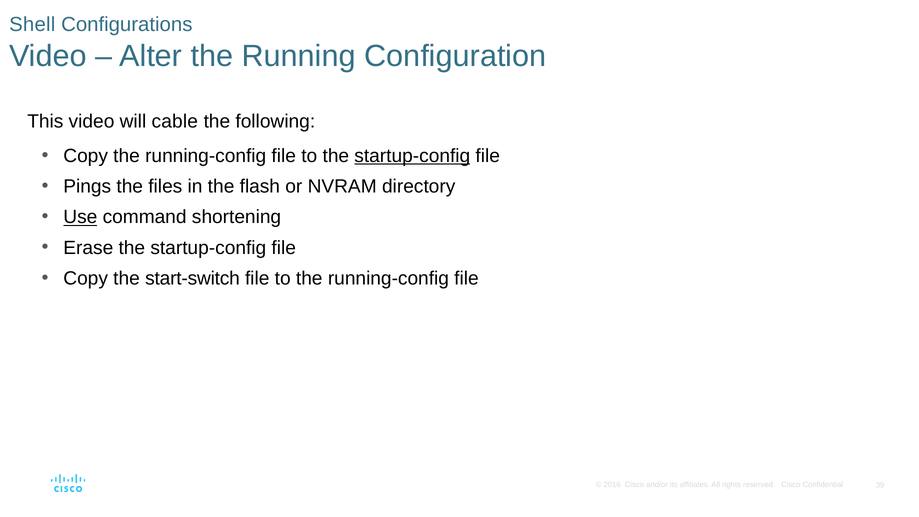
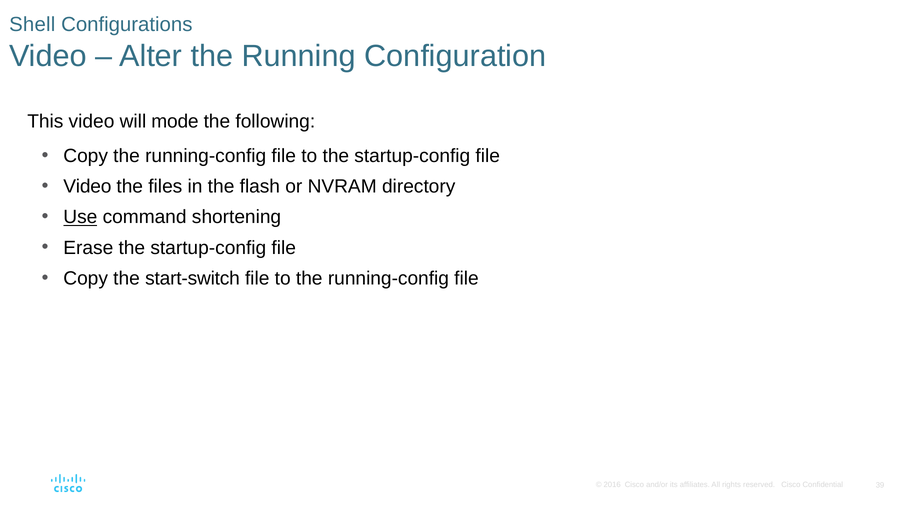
cable: cable -> mode
startup-config at (412, 156) underline: present -> none
Pings at (87, 186): Pings -> Video
